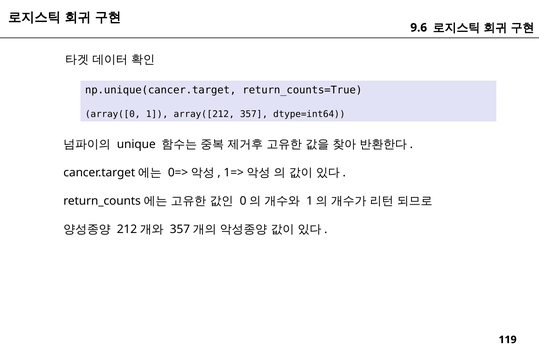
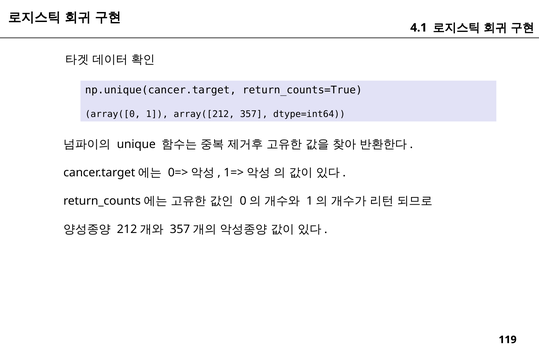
9.6: 9.6 -> 4.1
